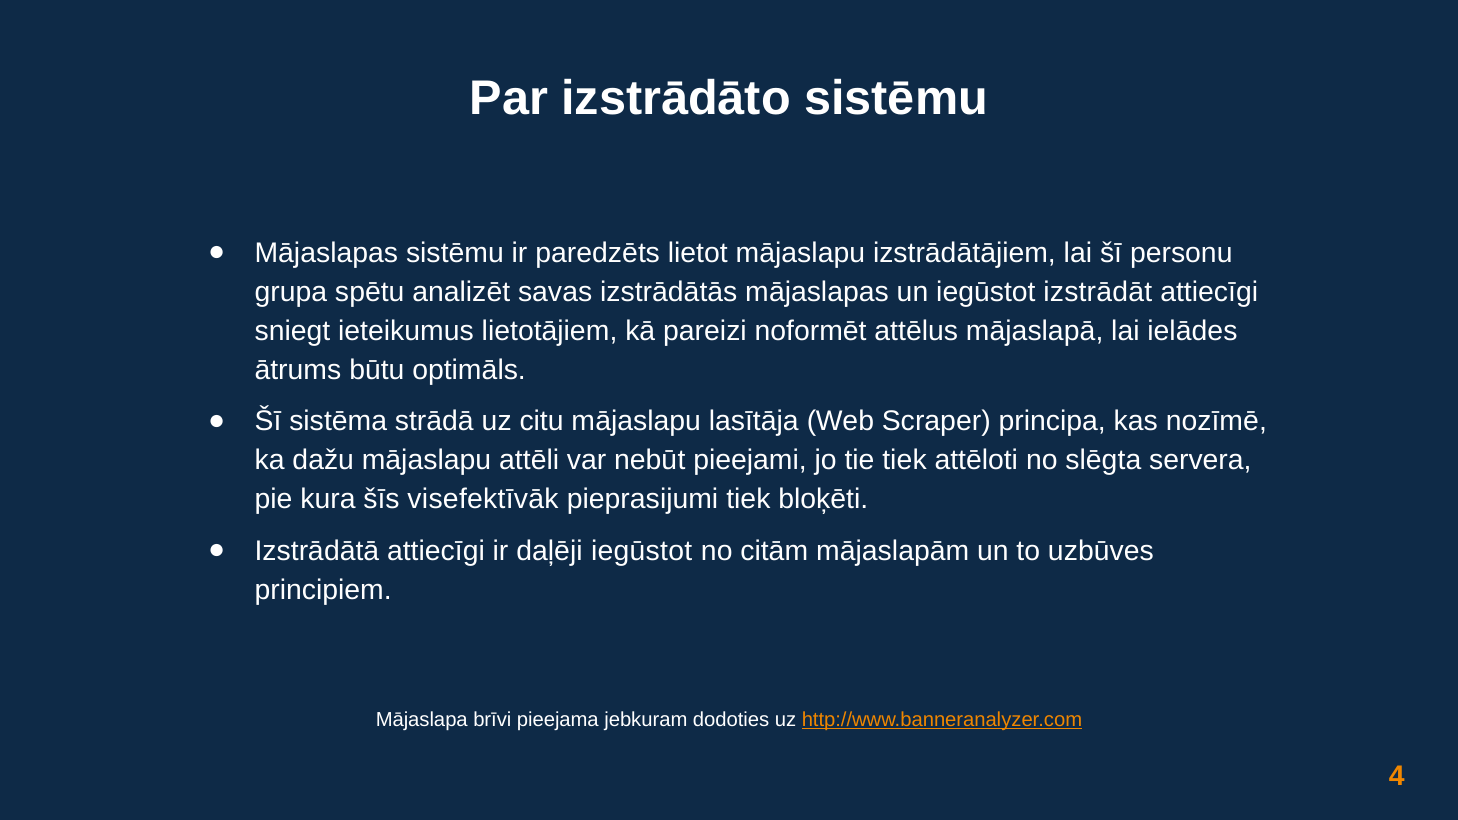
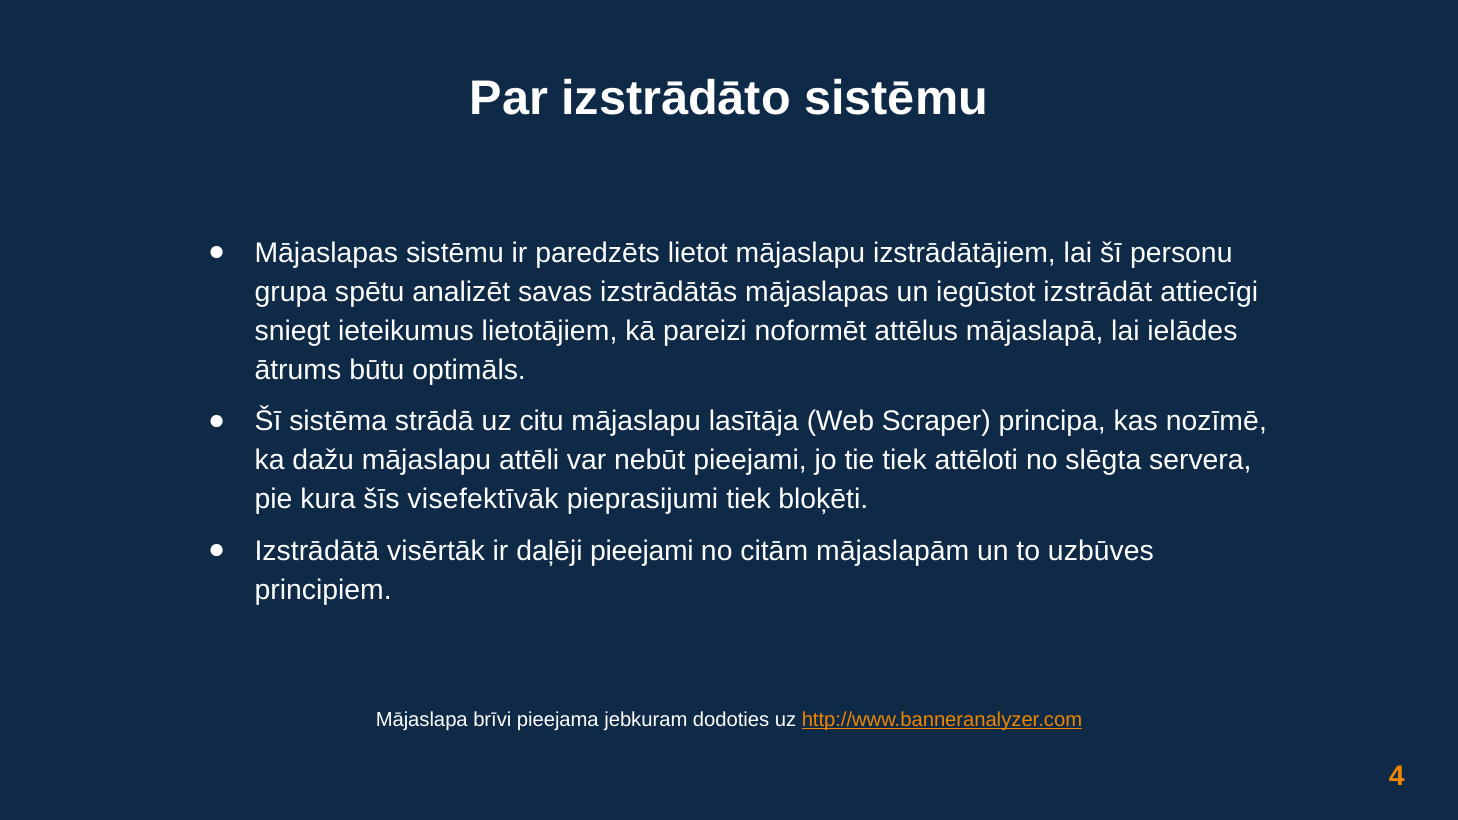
Izstrādātā attiecīgi: attiecīgi -> visērtāk
daļēji iegūstot: iegūstot -> pieejami
